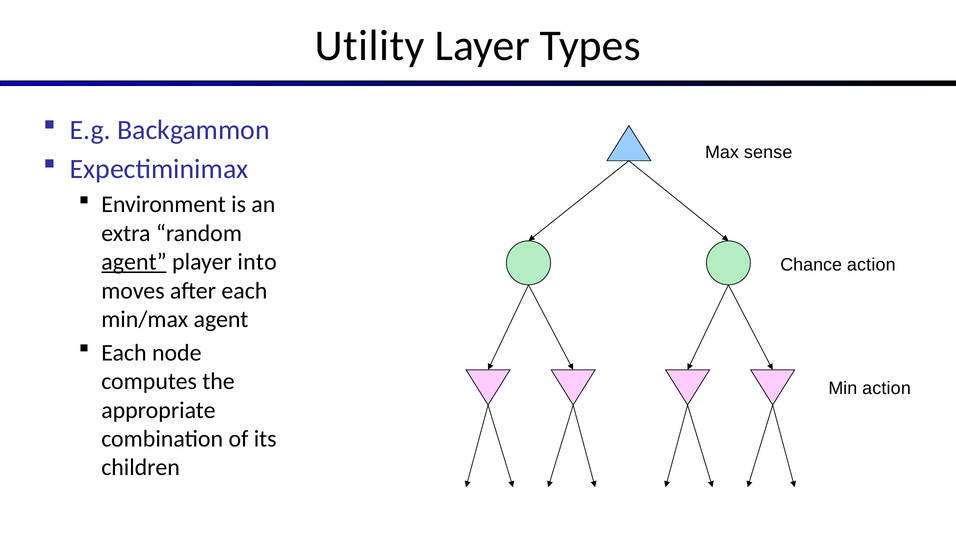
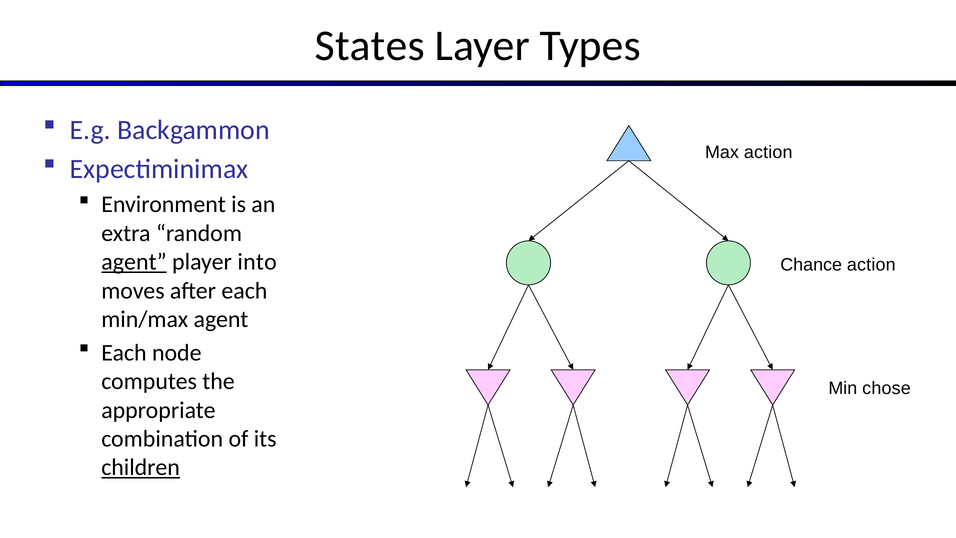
Utility: Utility -> States
Max sense: sense -> action
Min action: action -> chose
children underline: none -> present
